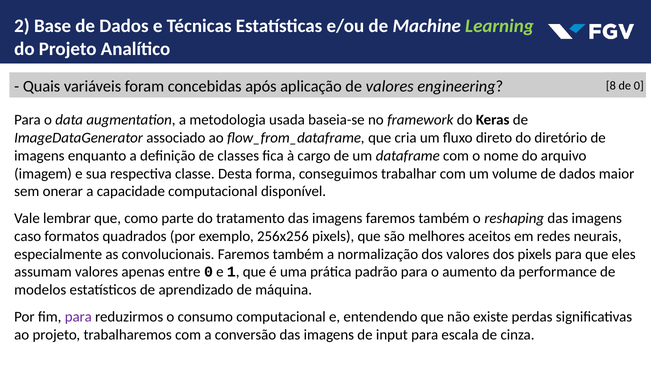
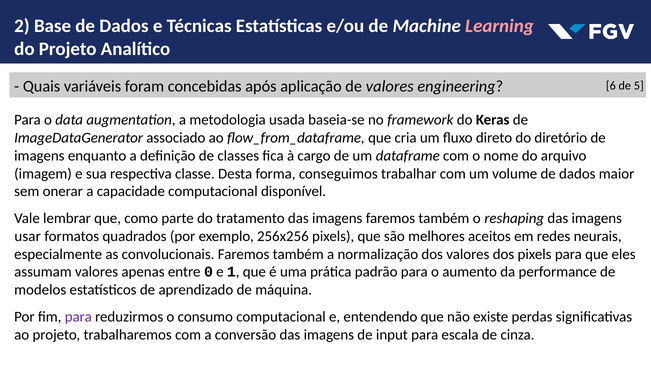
Learning colour: light green -> pink
8: 8 -> 6
de 0: 0 -> 5
caso: caso -> usar
